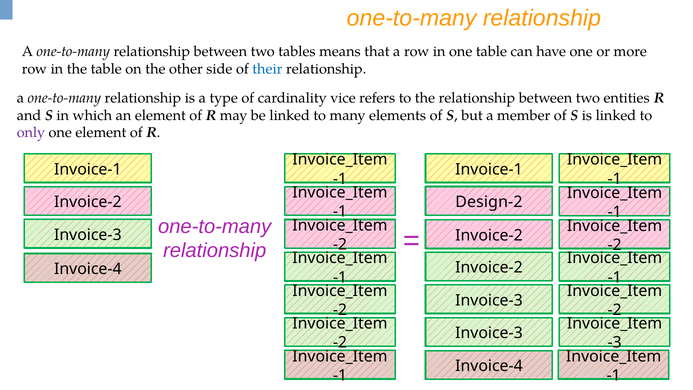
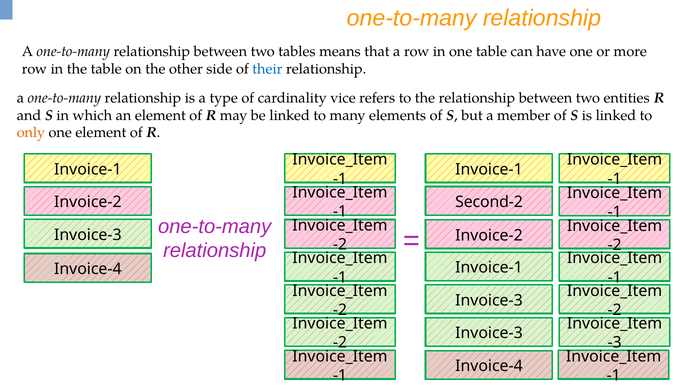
only colour: purple -> orange
Design-2: Design-2 -> Second-2
Invoice-2 at (489, 267): Invoice-2 -> Invoice-1
